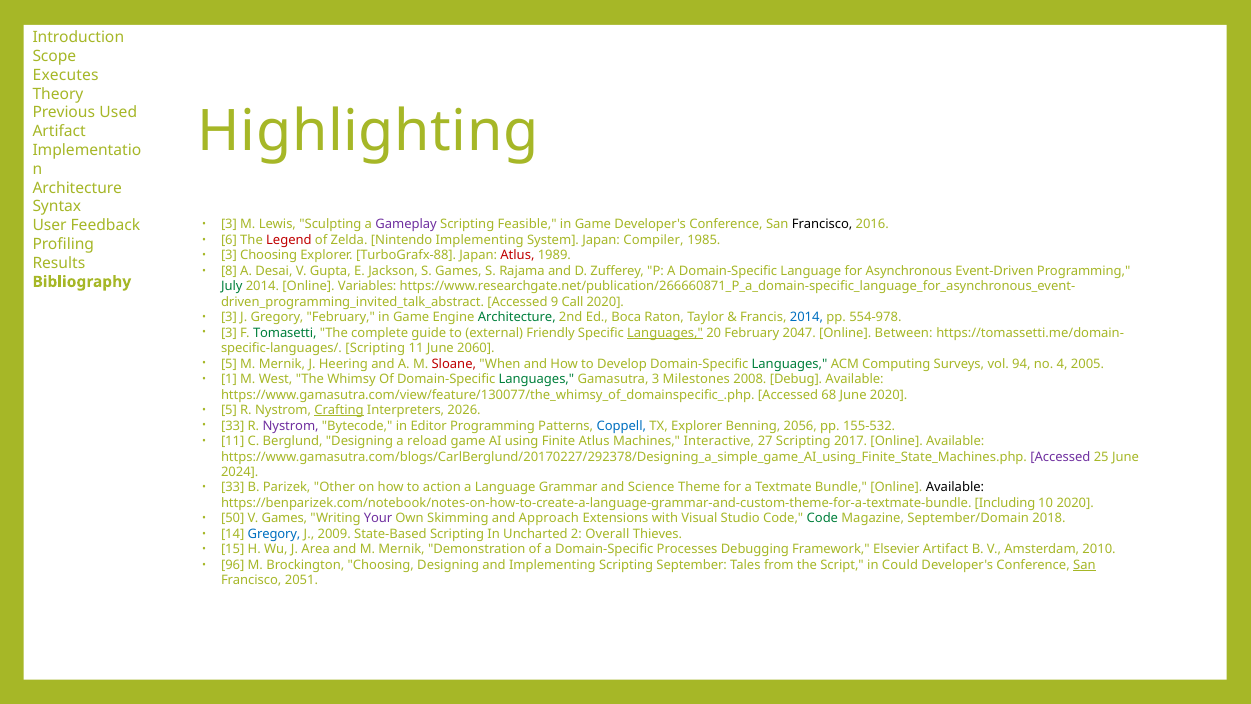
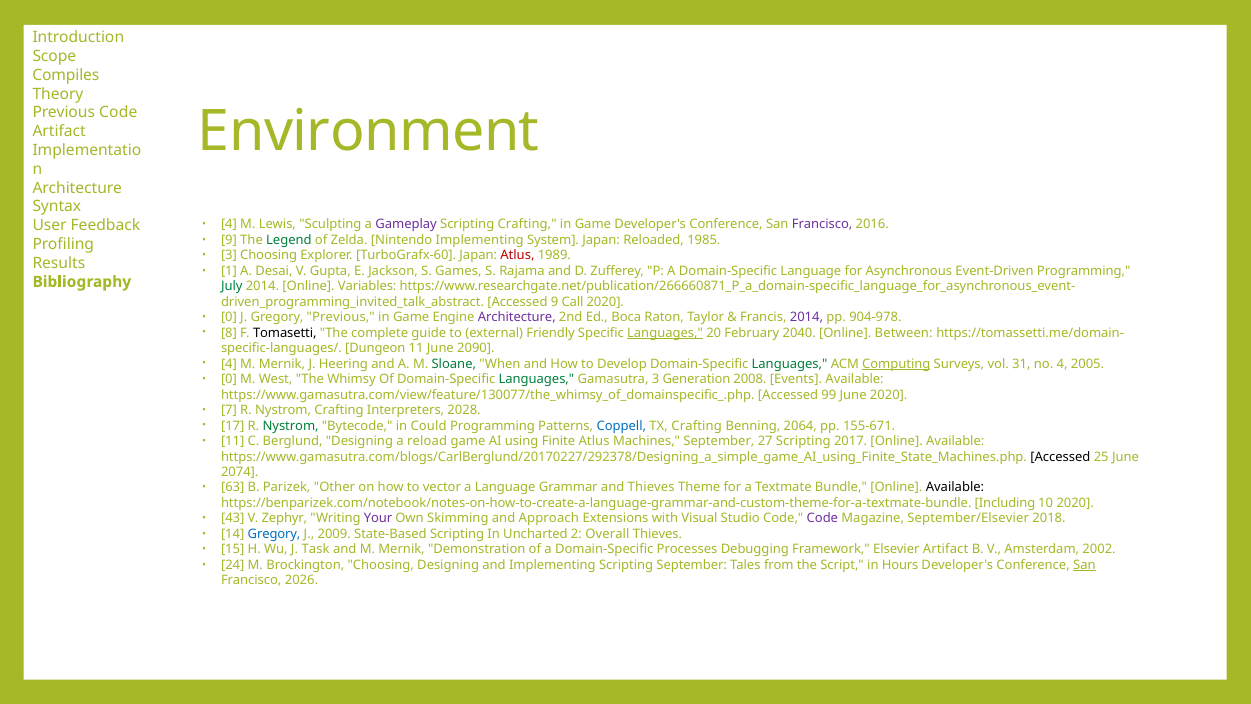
Executes: Executes -> Compiles
Previous Used: Used -> Code
Highlighting: Highlighting -> Environment
3 at (229, 224): 3 -> 4
Scripting Feasible: Feasible -> Crafting
Francisco at (822, 224) colour: black -> purple
6 at (229, 240): 6 -> 9
Legend colour: red -> green
Compiler: Compiler -> Reloaded
TurboGrafx-88: TurboGrafx-88 -> TurboGrafx-60
8: 8 -> 1
3 at (229, 317): 3 -> 0
Gregory February: February -> Previous
Architecture at (517, 317) colour: green -> purple
2014 at (806, 317) colour: blue -> purple
554-978: 554-978 -> 904-978
3 at (229, 333): 3 -> 8
Tomasetti colour: green -> black
2047: 2047 -> 2040
Scripting at (375, 348): Scripting -> Dungeon
2060: 2060 -> 2090
5 at (229, 364): 5 -> 4
Sloane colour: red -> green
Computing underline: none -> present
94: 94 -> 31
1 at (229, 379): 1 -> 0
Milestones: Milestones -> Generation
Debug: Debug -> Events
68: 68 -> 99
5 at (229, 410): 5 -> 7
Crafting at (339, 410) underline: present -> none
2026: 2026 -> 2028
33 at (233, 426): 33 -> 17
Nystrom at (291, 426) colour: purple -> green
Editor: Editor -> Could
TX Explorer: Explorer -> Crafting
2056: 2056 -> 2064
155-532: 155-532 -> 155-671
Machines Interactive: Interactive -> September
Accessed at (1060, 457) colour: purple -> black
2024: 2024 -> 2074
33 at (233, 487): 33 -> 63
action: action -> vector
and Science: Science -> Thieves
50: 50 -> 43
V Games: Games -> Zephyr
Code at (822, 518) colour: green -> purple
September/Domain: September/Domain -> September/Elsevier
Area: Area -> Task
2010: 2010 -> 2002
96: 96 -> 24
Could: Could -> Hours
2051: 2051 -> 2026
